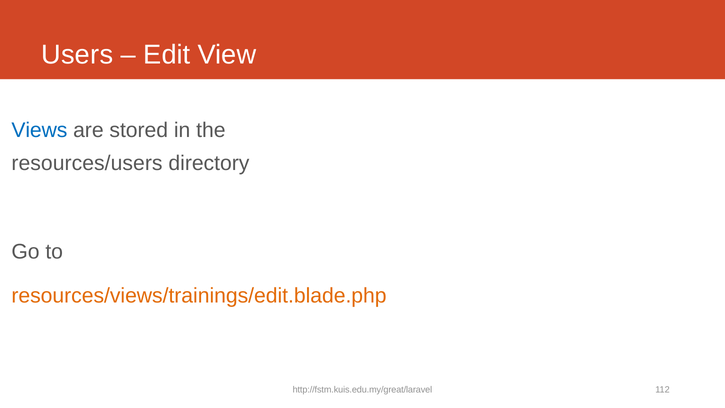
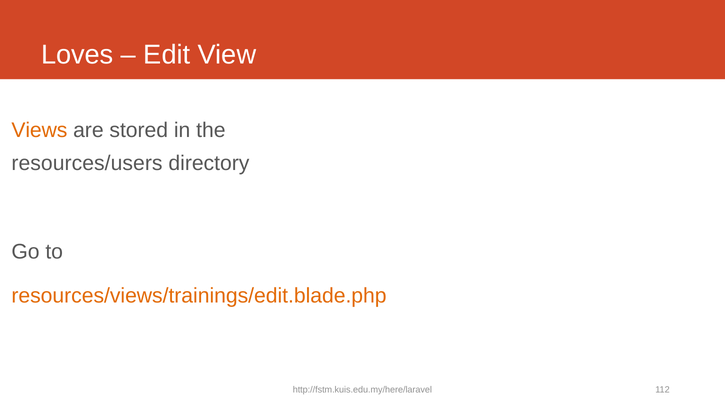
Users: Users -> Loves
Views colour: blue -> orange
http://fstm.kuis.edu.my/great/laravel: http://fstm.kuis.edu.my/great/laravel -> http://fstm.kuis.edu.my/here/laravel
